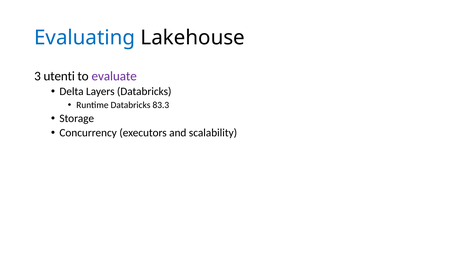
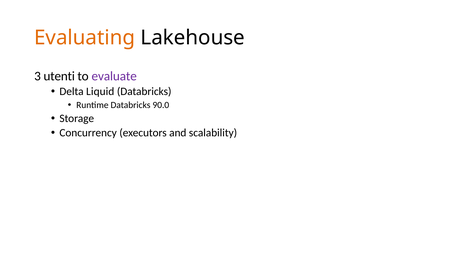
Evaluating colour: blue -> orange
Layers: Layers -> Liquid
83.3: 83.3 -> 90.0
